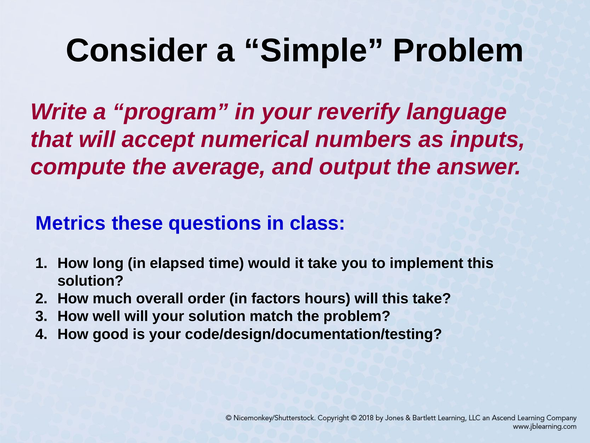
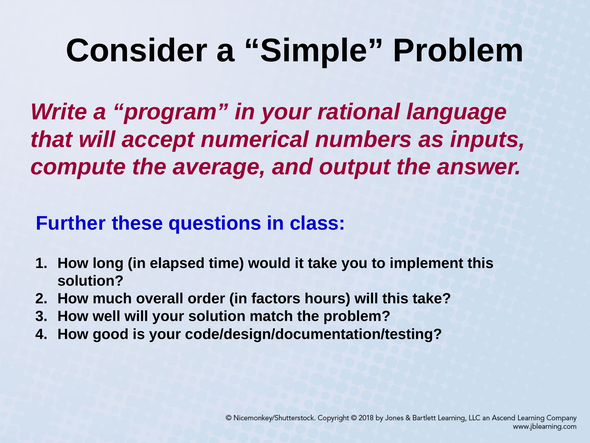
reverify: reverify -> rational
Metrics: Metrics -> Further
